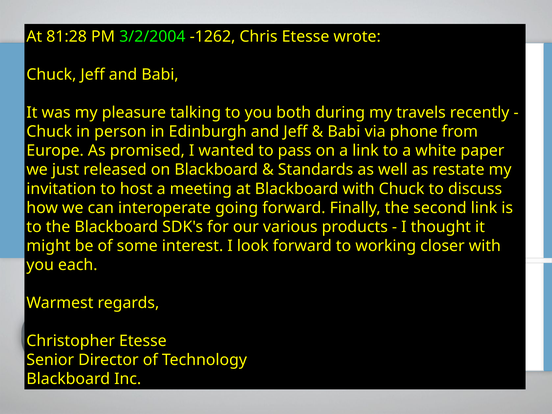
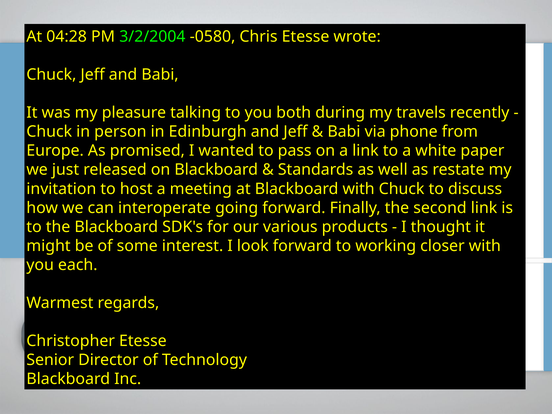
81:28: 81:28 -> 04:28
-1262: -1262 -> -0580
